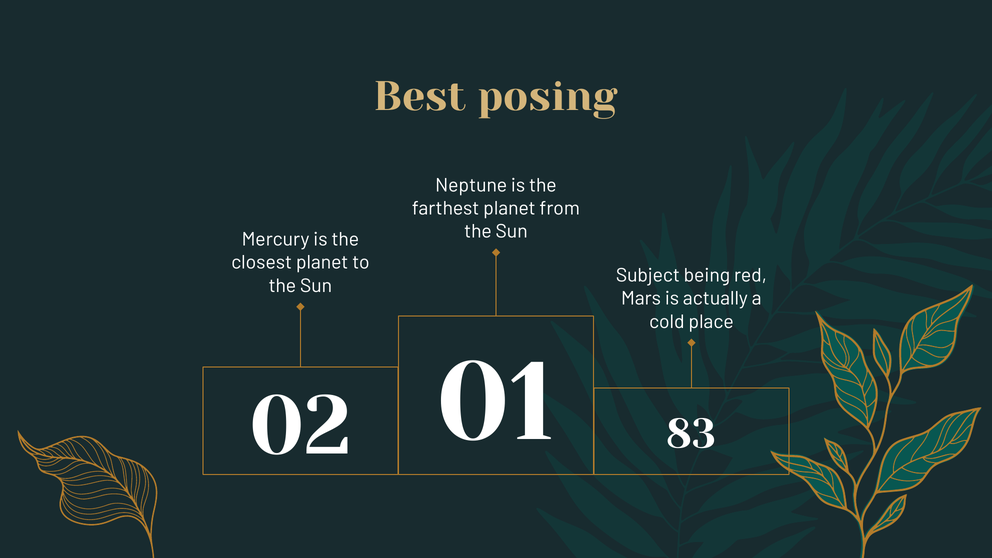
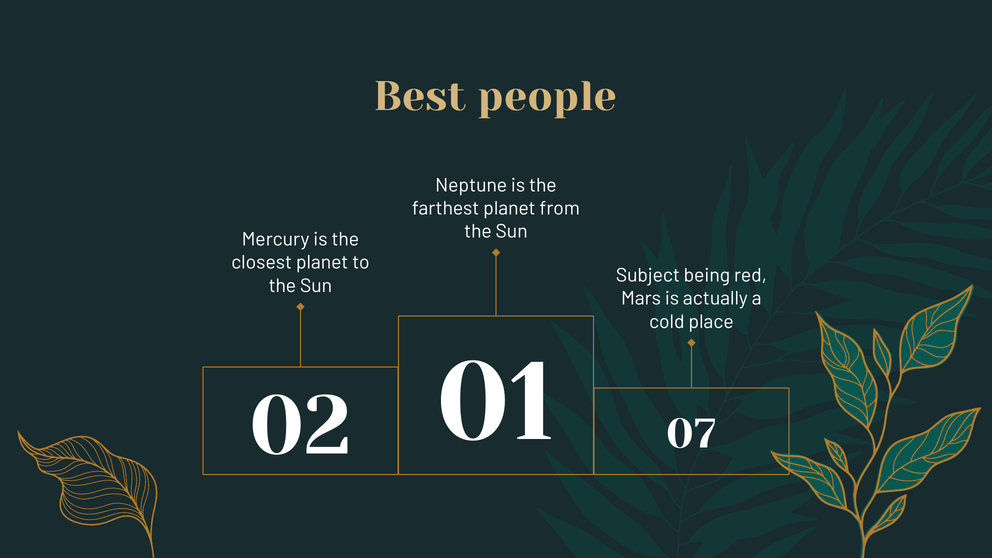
posing: posing -> people
83: 83 -> 07
